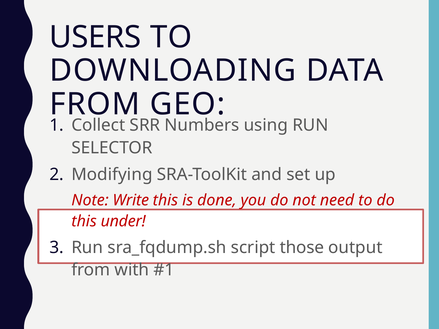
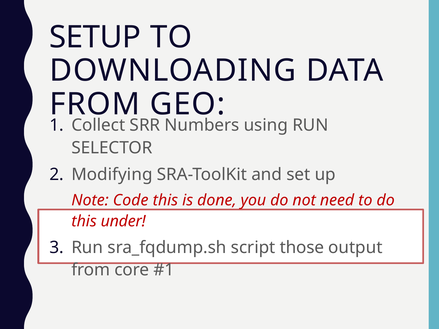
USERS: USERS -> SETUP
Write: Write -> Code
with: with -> core
